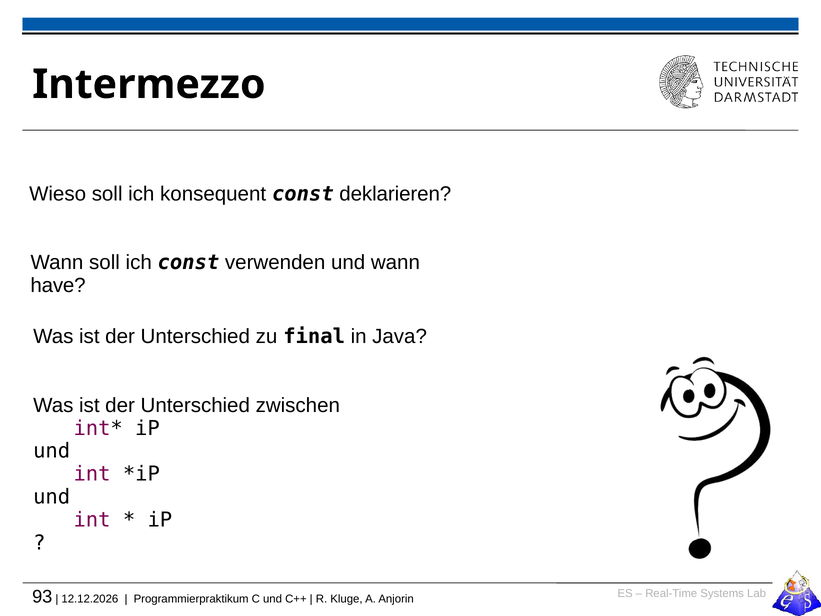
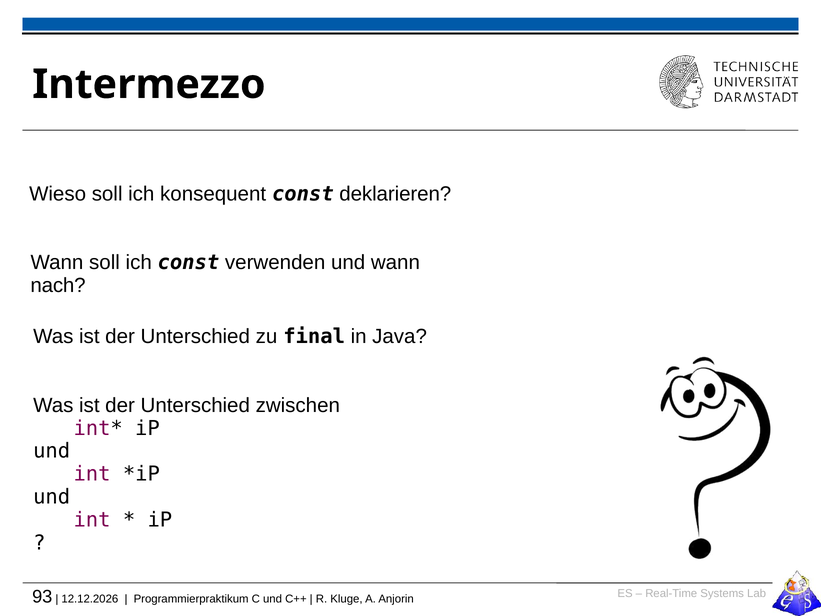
have: have -> nach
